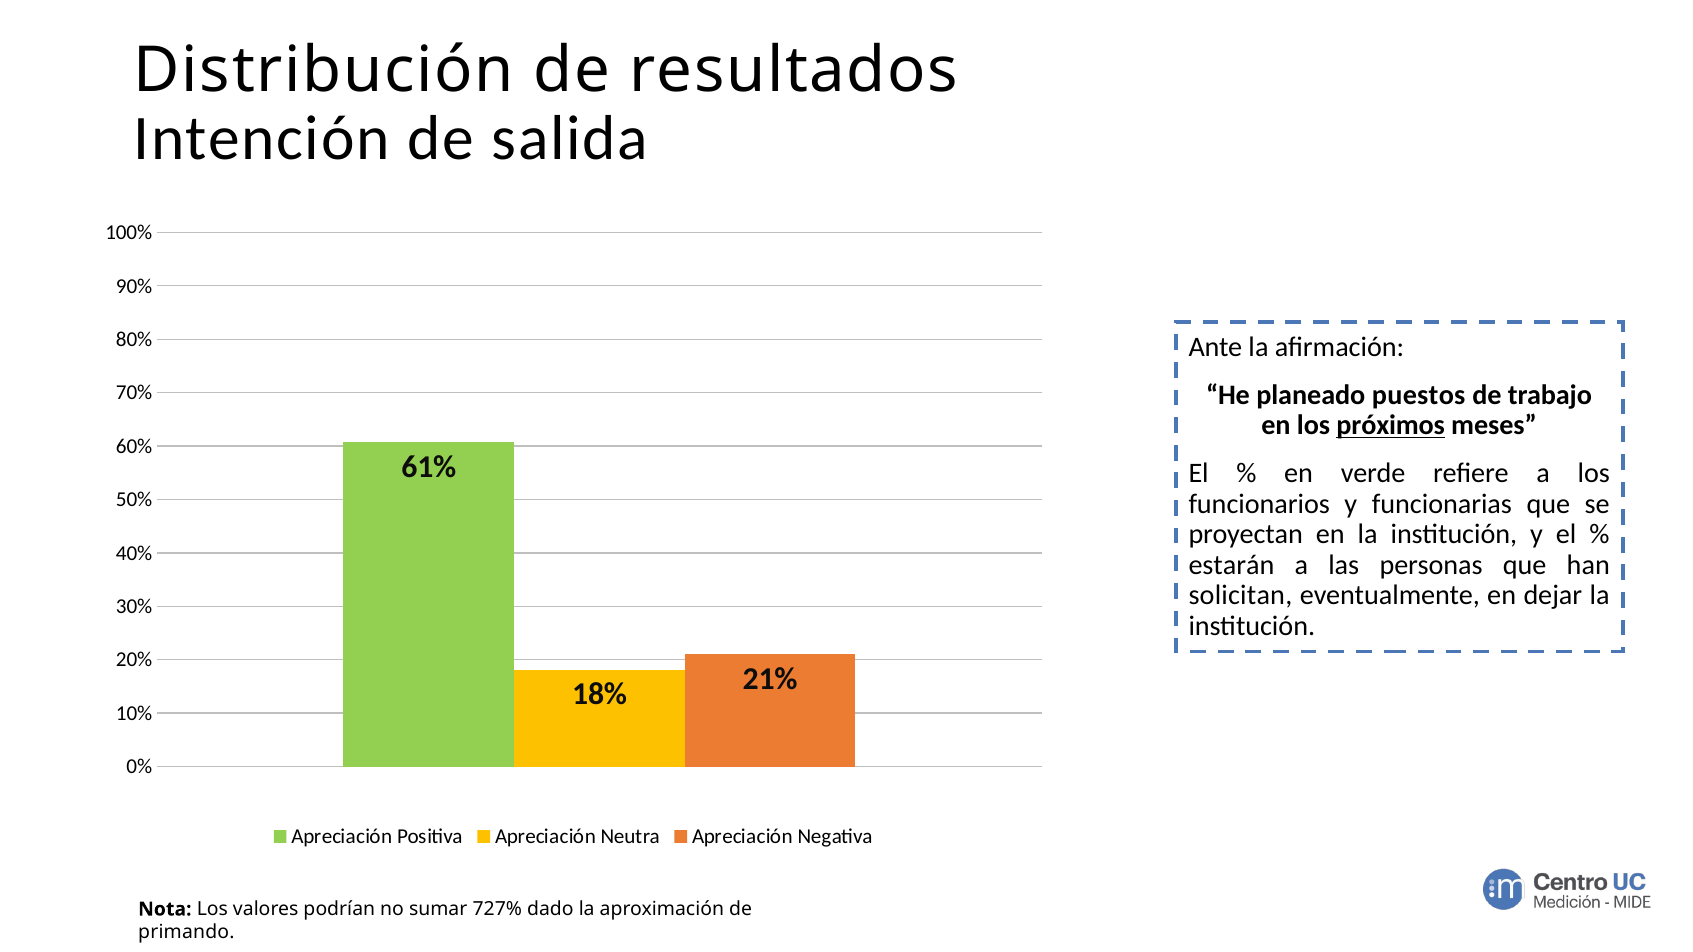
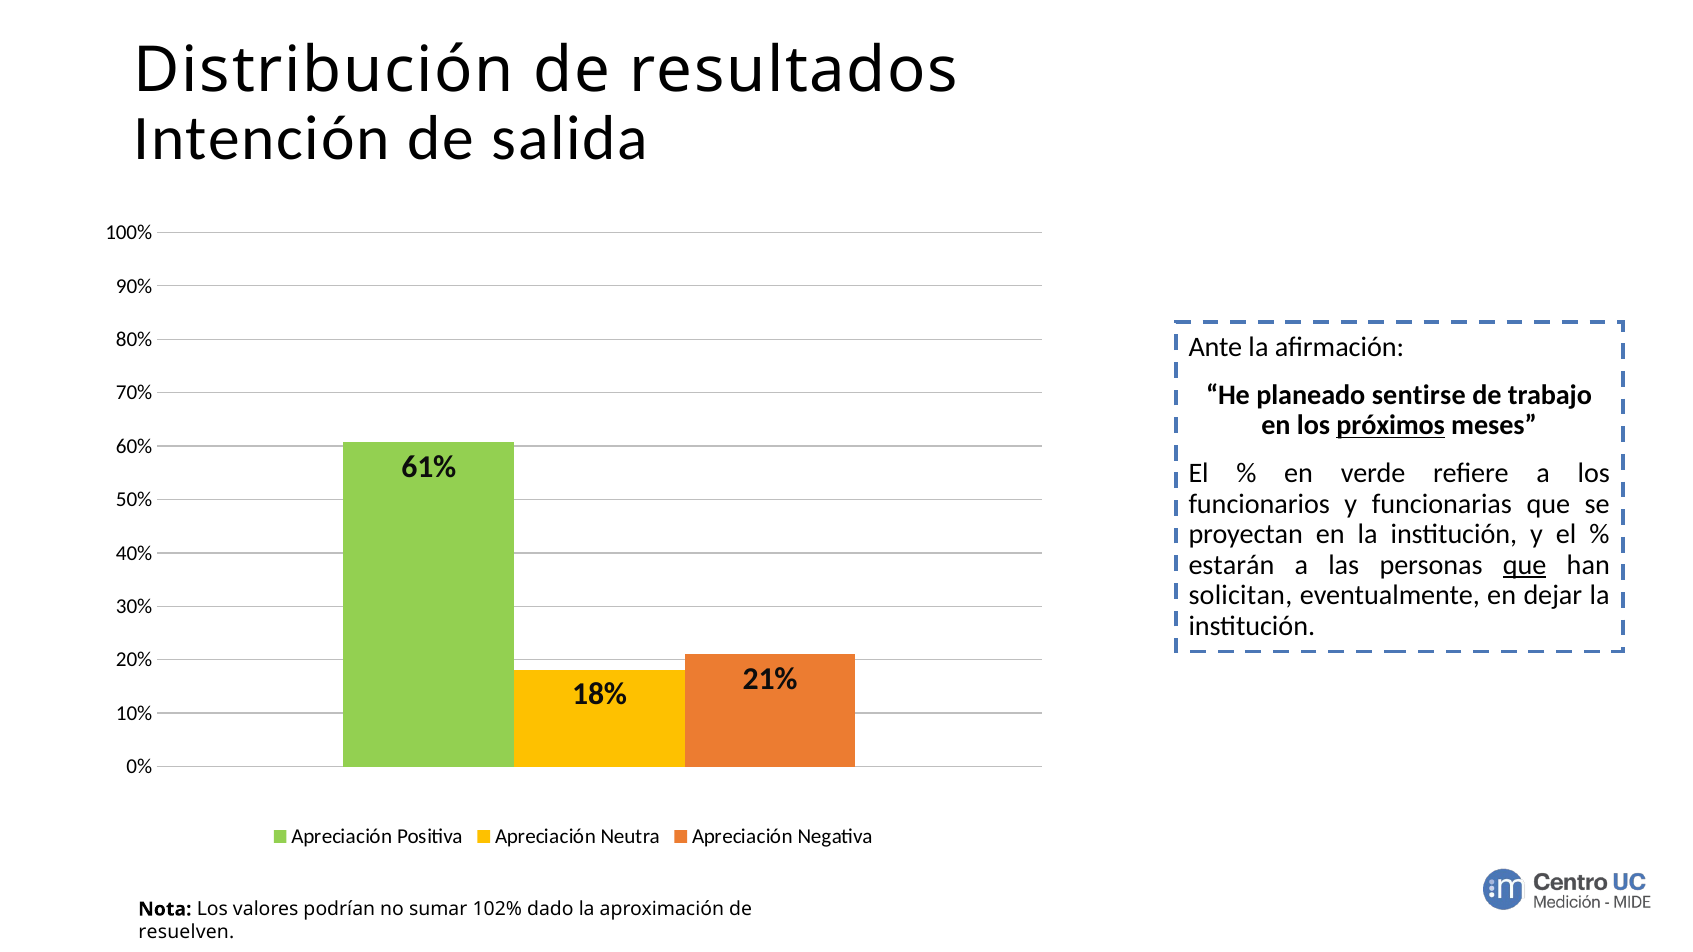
puestos: puestos -> sentirse
que at (1525, 565) underline: none -> present
727%: 727% -> 102%
primando: primando -> resuelven
